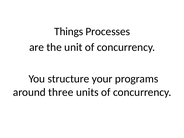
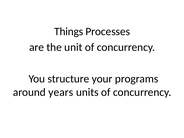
three: three -> years
